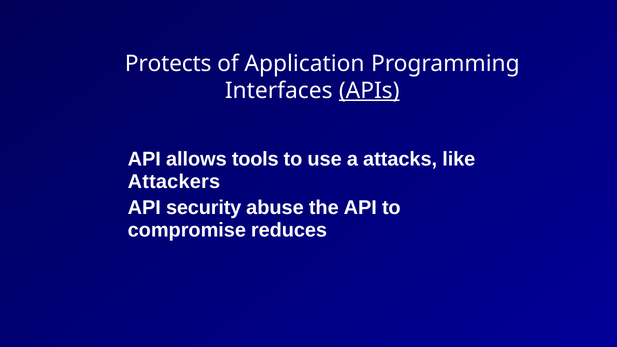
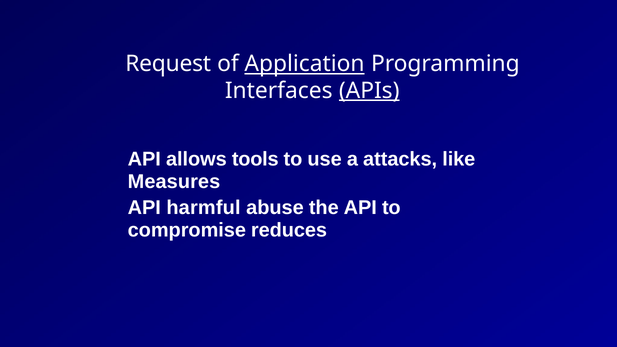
Protects: Protects -> Request
Application underline: none -> present
Attackers: Attackers -> Measures
security: security -> harmful
